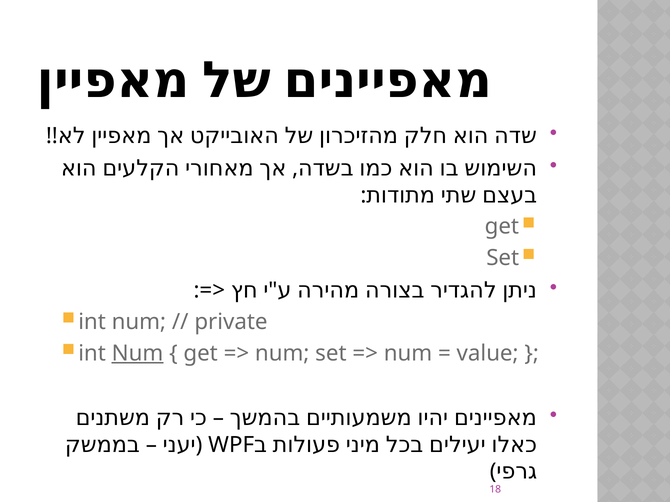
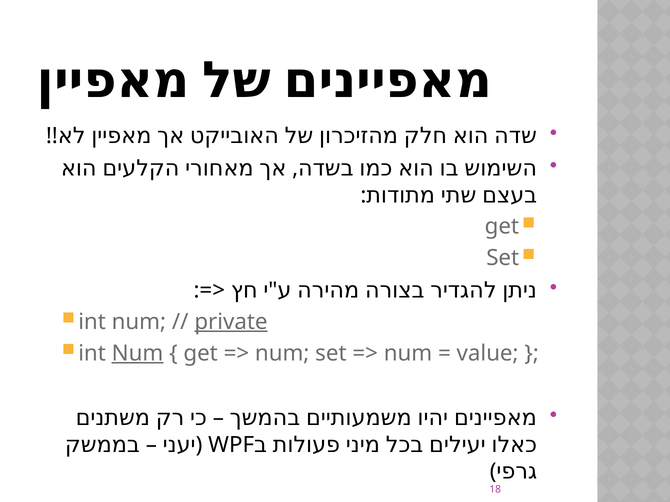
private underline: none -> present
